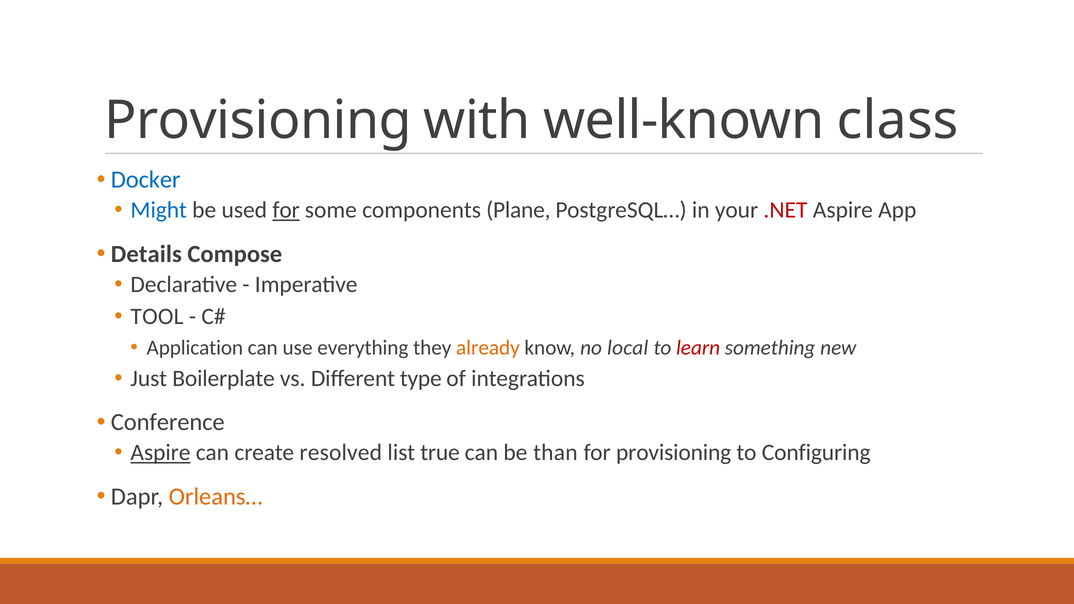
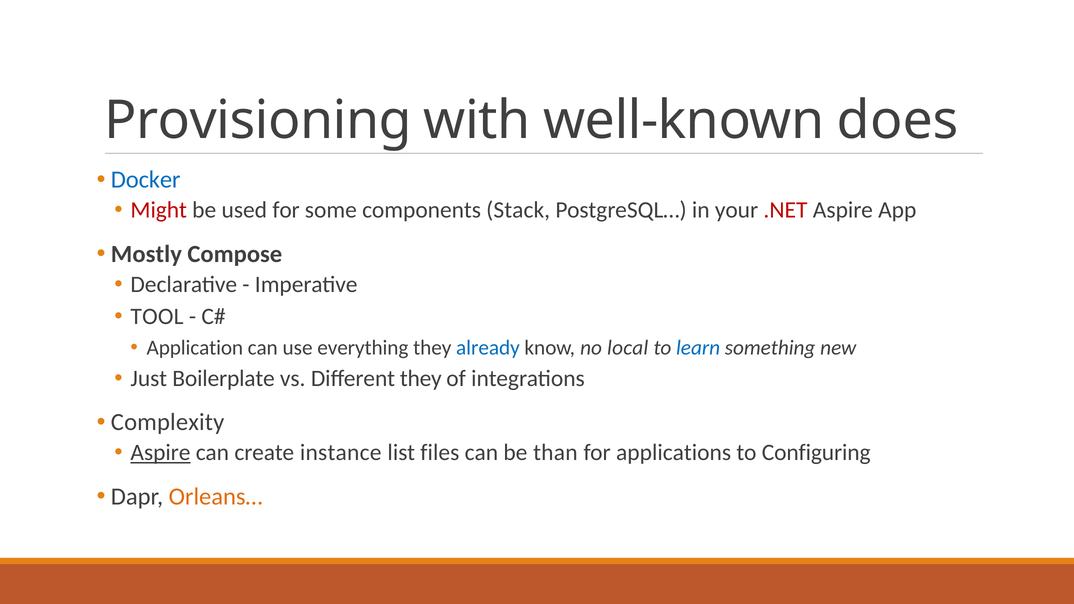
class: class -> does
Might colour: blue -> red
for at (286, 210) underline: present -> none
Plane: Plane -> Stack
Details: Details -> Mostly
already colour: orange -> blue
learn colour: red -> blue
Different type: type -> they
Conference: Conference -> Complexity
resolved: resolved -> instance
true: true -> files
for provisioning: provisioning -> applications
